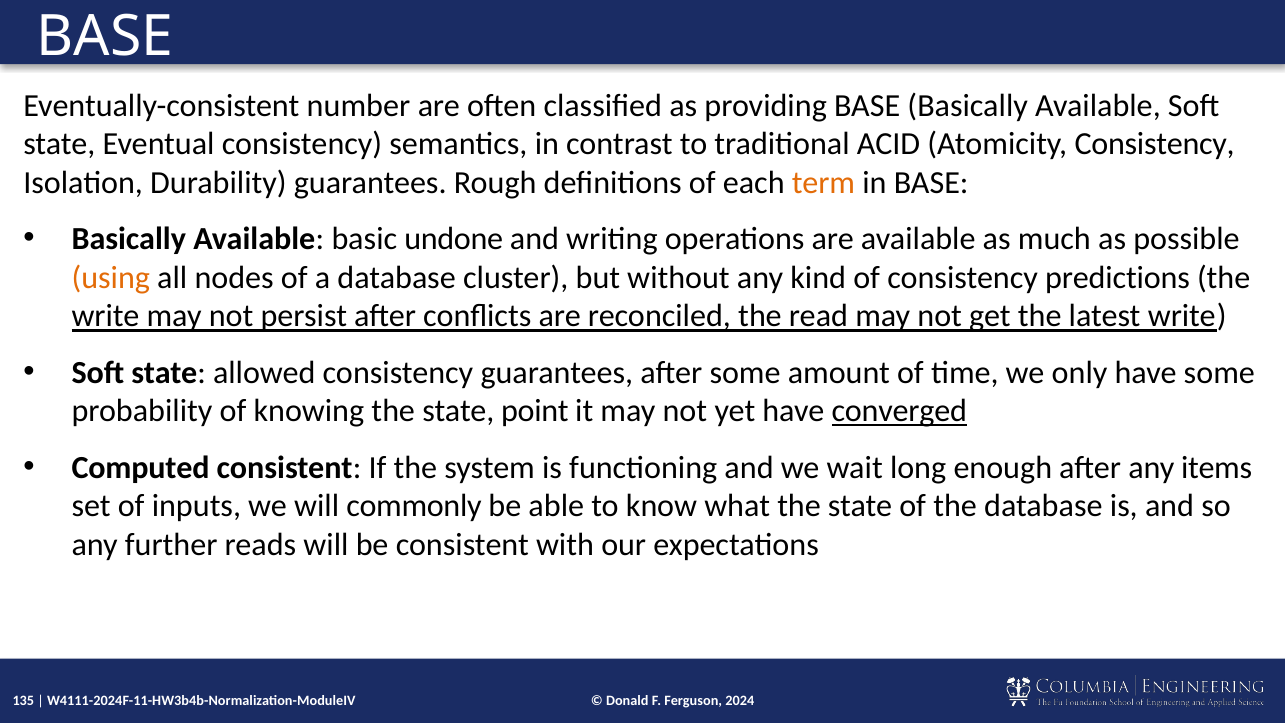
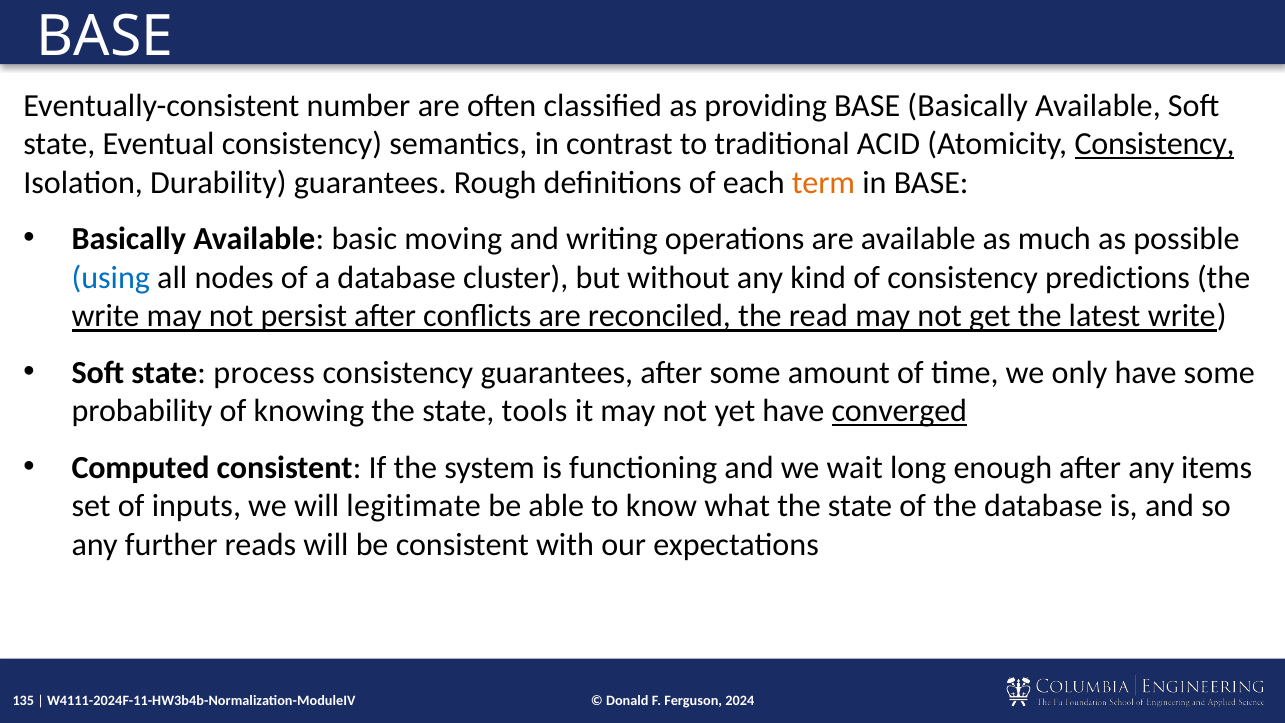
Consistency at (1155, 144) underline: none -> present
undone: undone -> moving
using colour: orange -> blue
allowed: allowed -> process
point: point -> tools
commonly: commonly -> legitimate
